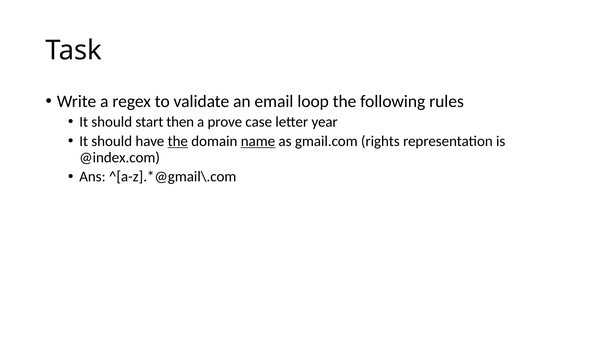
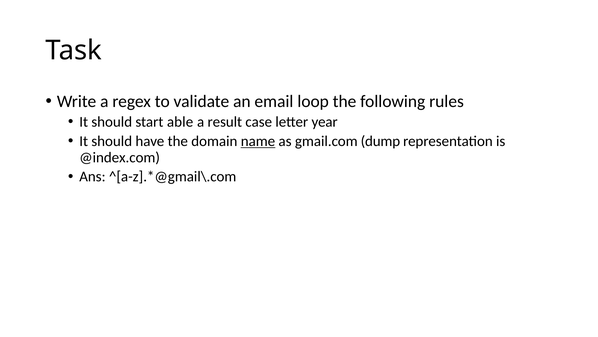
then: then -> able
prove: prove -> result
the at (178, 141) underline: present -> none
rights: rights -> dump
